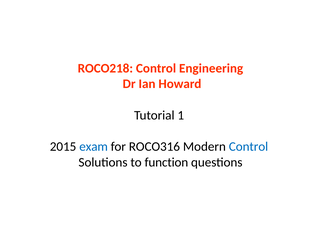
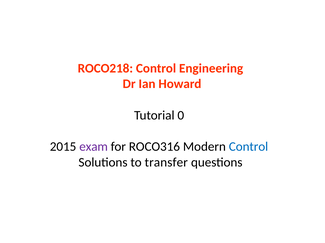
1: 1 -> 0
exam colour: blue -> purple
function: function -> transfer
